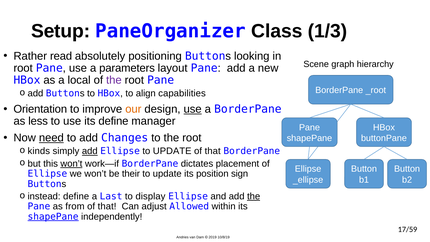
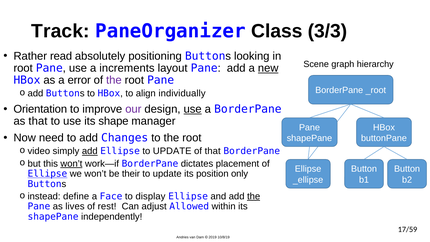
Setup: Setup -> Track
1/3: 1/3 -> 3/3
parameters: parameters -> increments
new underline: none -> present
local: local -> error
capabilities: capabilities -> individually
our colour: orange -> purple
as less: less -> that
its define: define -> shape
need underline: present -> none
kinds: kinds -> video
Ellipse at (47, 174) underline: none -> present
sign: sign -> only
Last: Last -> Face
from: from -> lives
that at (107, 206): that -> rest
shapePane at (53, 217) underline: present -> none
